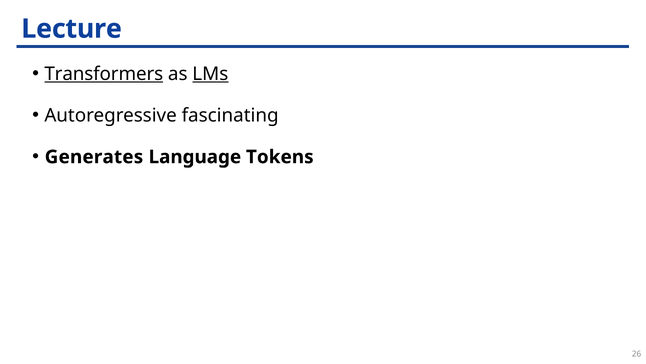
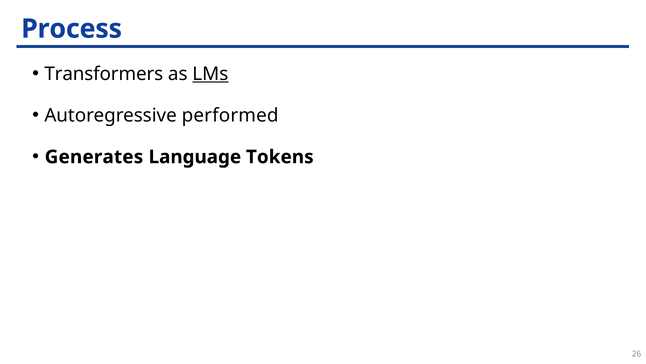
Lecture: Lecture -> Process
Transformers underline: present -> none
fascinating: fascinating -> performed
